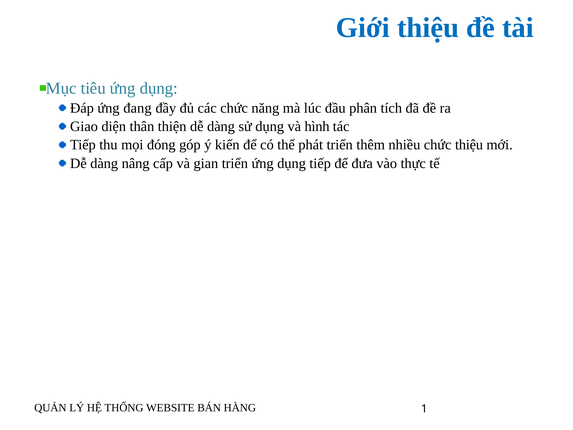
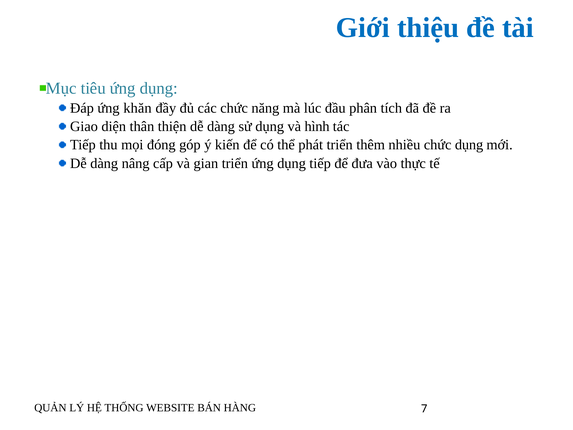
đang: đang -> khăn
chức thiệu: thiệu -> dụng
1: 1 -> 7
